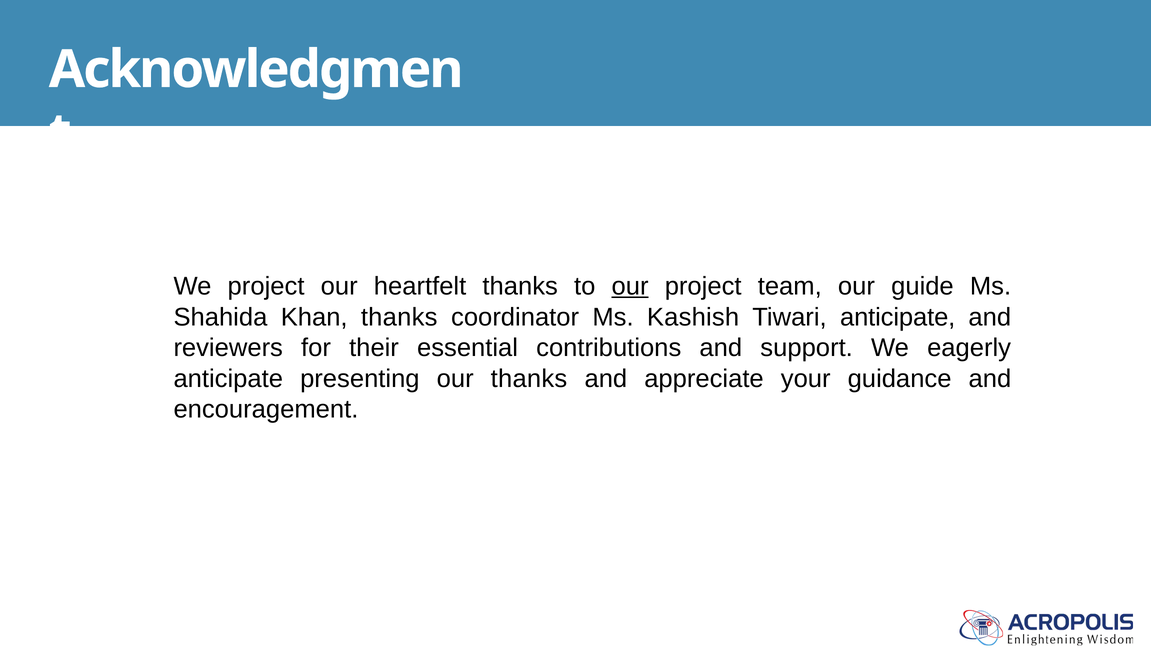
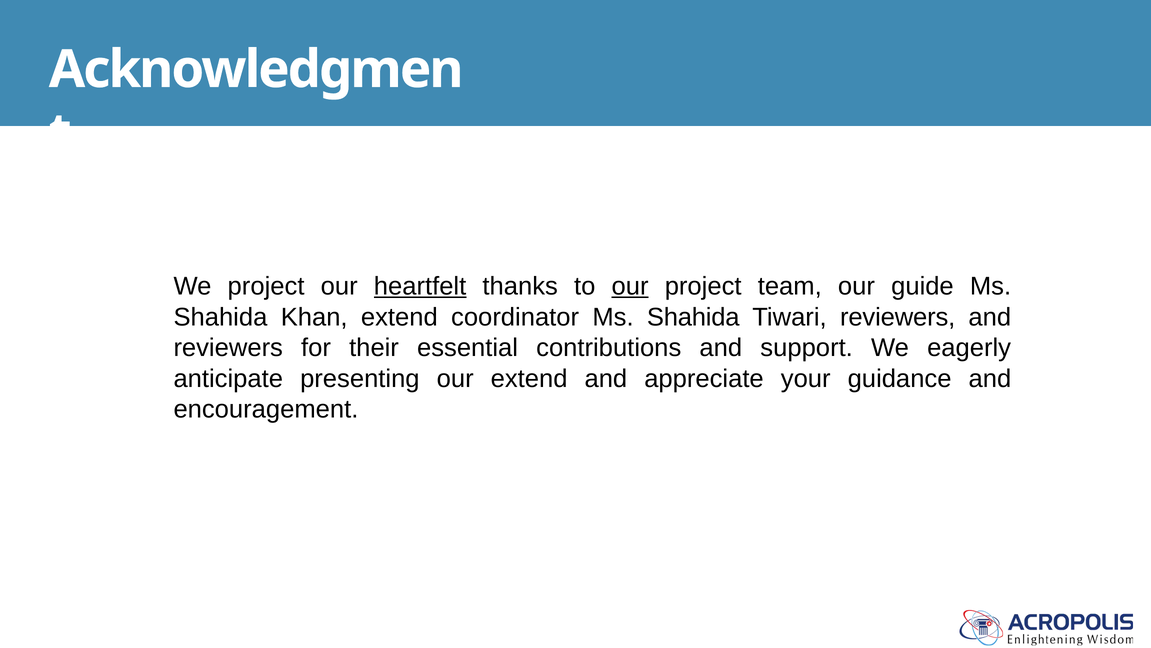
heartfelt underline: none -> present
Khan thanks: thanks -> extend
coordinator Ms Kashish: Kashish -> Shahida
Tiwari anticipate: anticipate -> reviewers
our thanks: thanks -> extend
